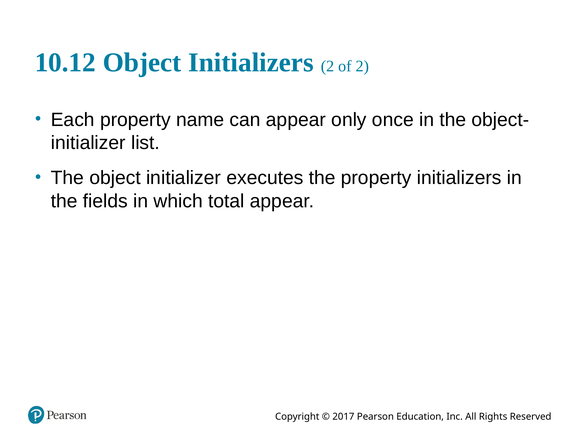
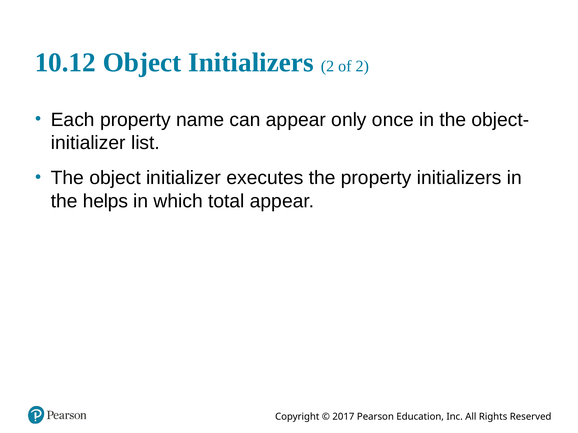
fields: fields -> helps
